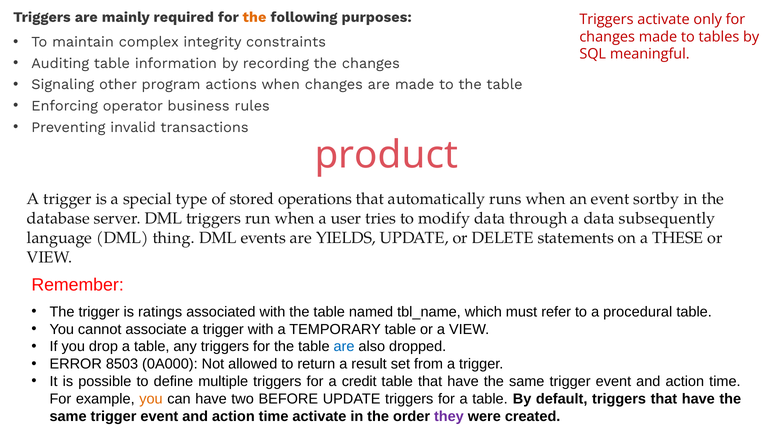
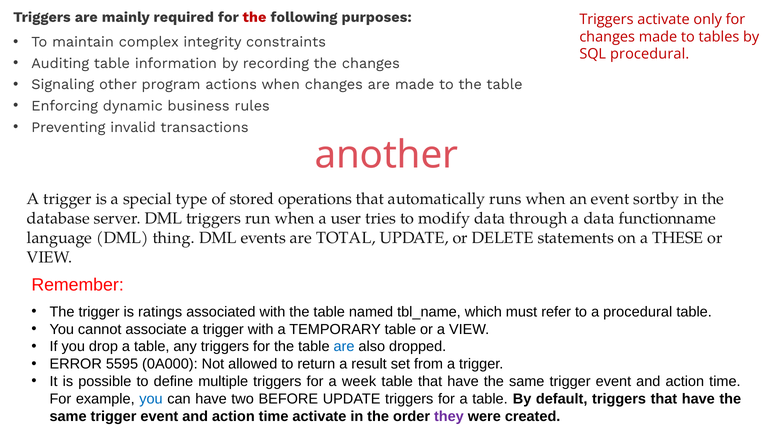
the at (254, 17) colour: orange -> red
SQL meaningful: meaningful -> procedural
operator: operator -> dynamic
product: product -> another
subsequently: subsequently -> functionname
YIELDS: YIELDS -> TOTAL
8503: 8503 -> 5595
credit: credit -> week
you at (151, 399) colour: orange -> blue
